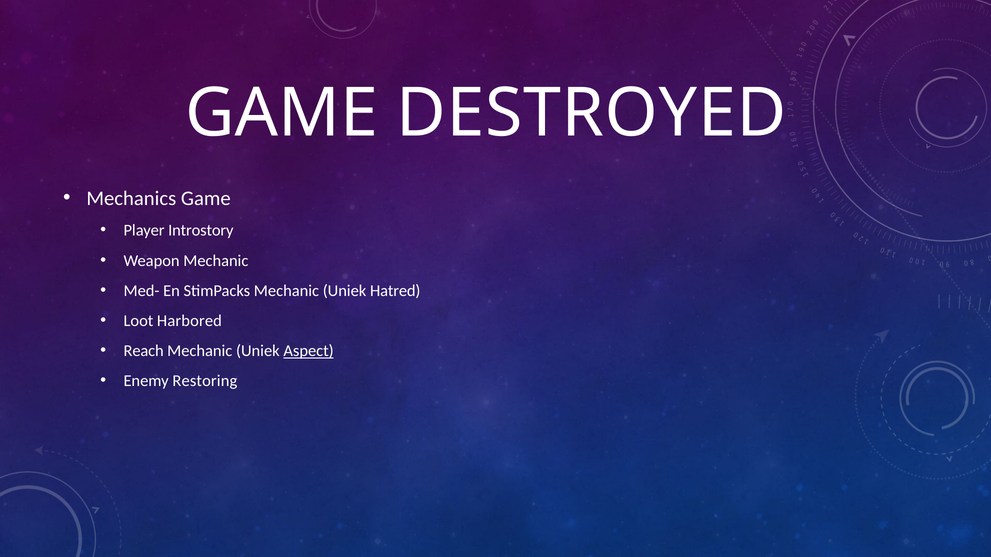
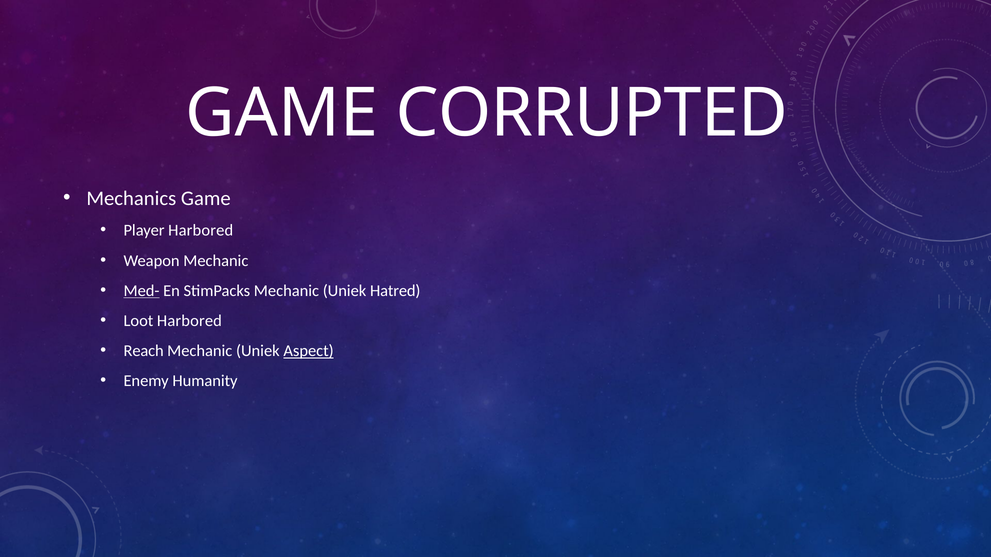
DESTROYED: DESTROYED -> CORRUPTED
Player Introstory: Introstory -> Harbored
Med- underline: none -> present
Restoring: Restoring -> Humanity
